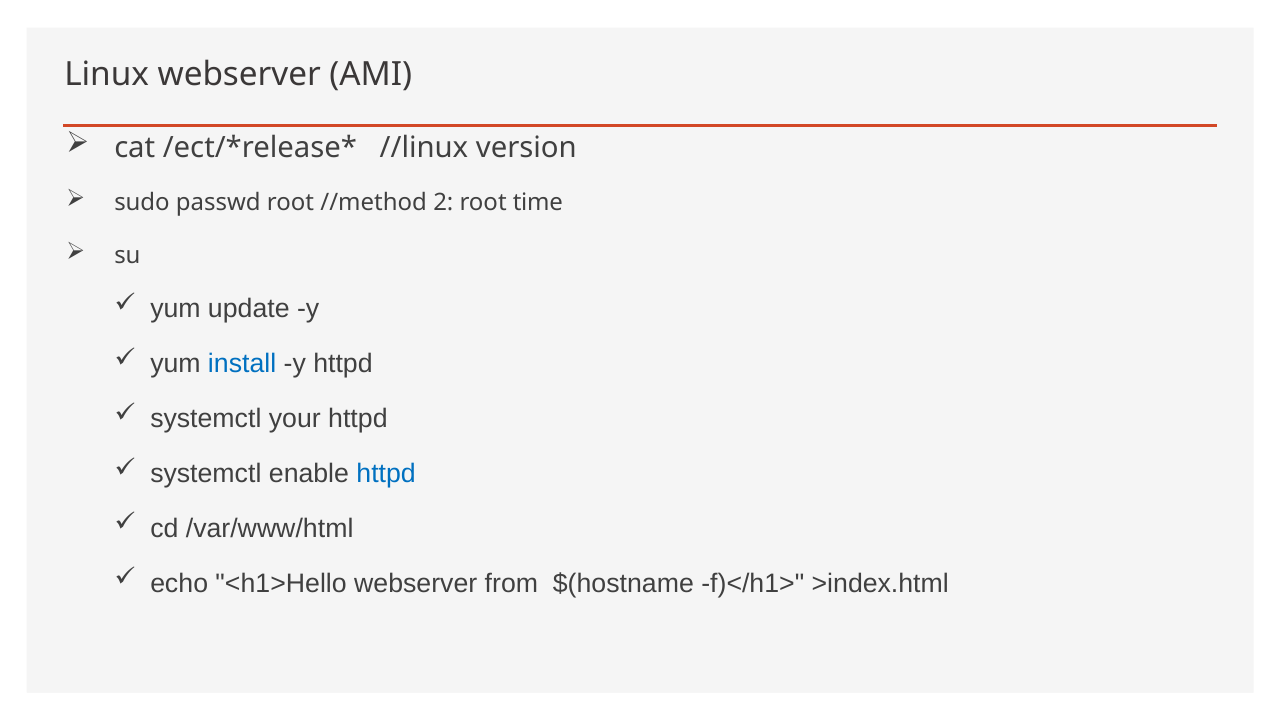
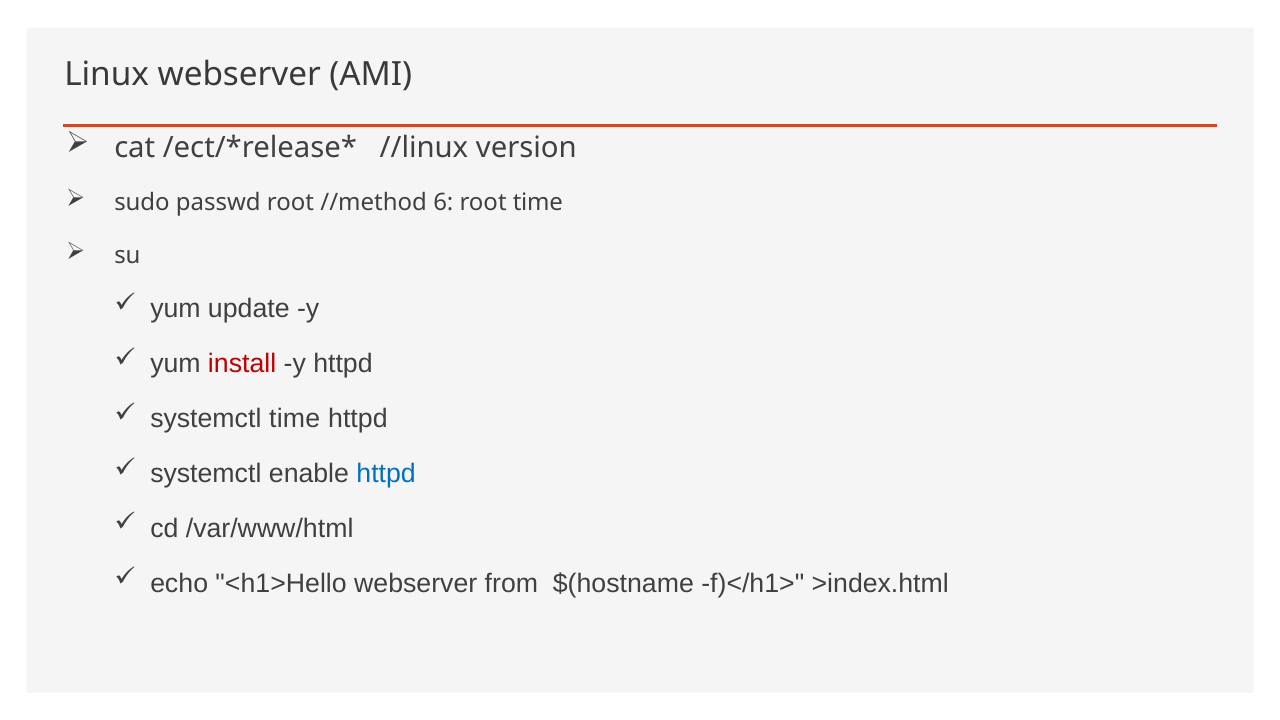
2: 2 -> 6
install colour: blue -> red
systemctl your: your -> time
